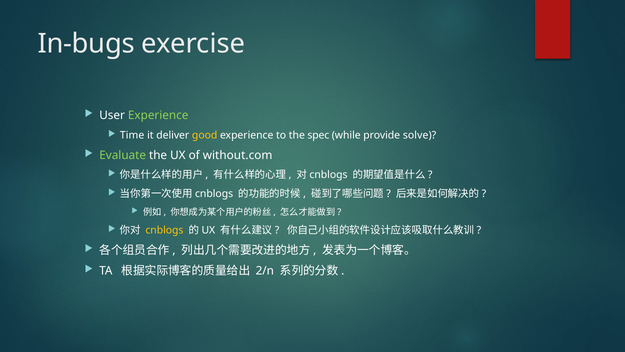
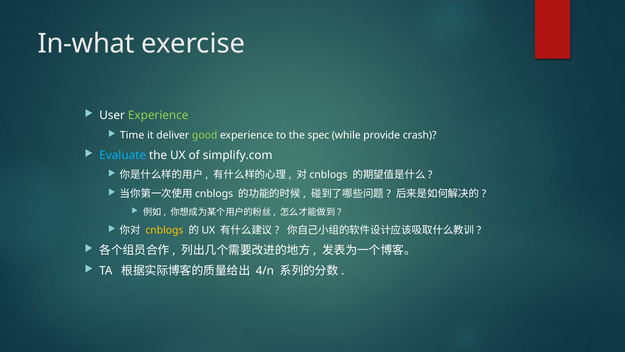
In-bugs: In-bugs -> In-what
good colour: yellow -> light green
solve: solve -> crash
Evaluate colour: light green -> light blue
without.com: without.com -> simplify.com
2/n: 2/n -> 4/n
